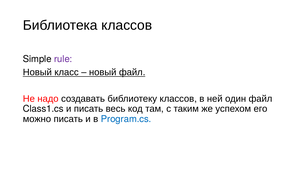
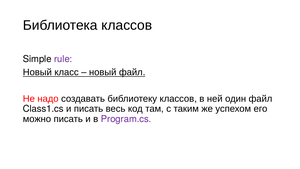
Program.cs colour: blue -> purple
